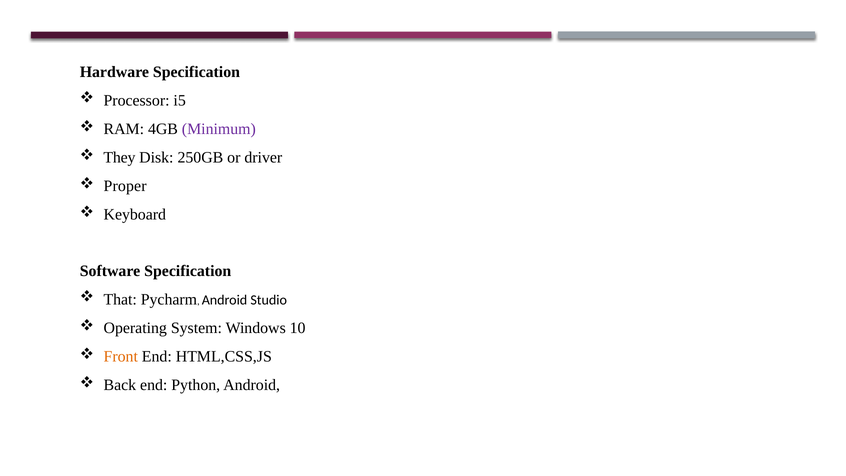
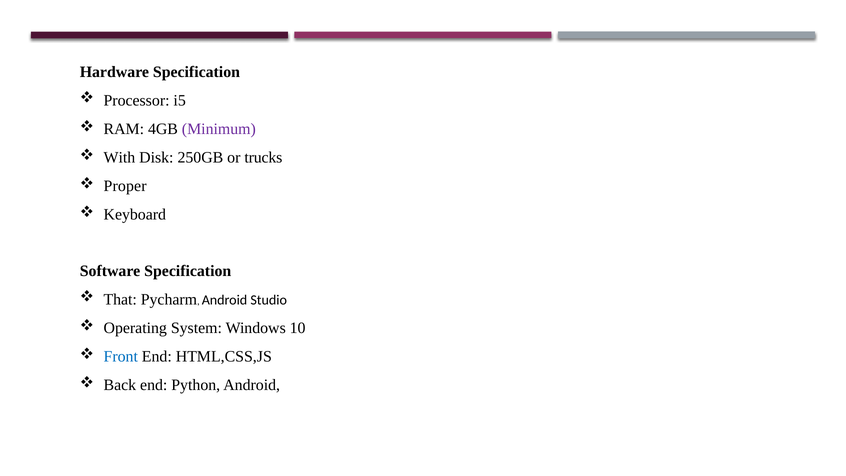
They: They -> With
driver: driver -> trucks
Front colour: orange -> blue
